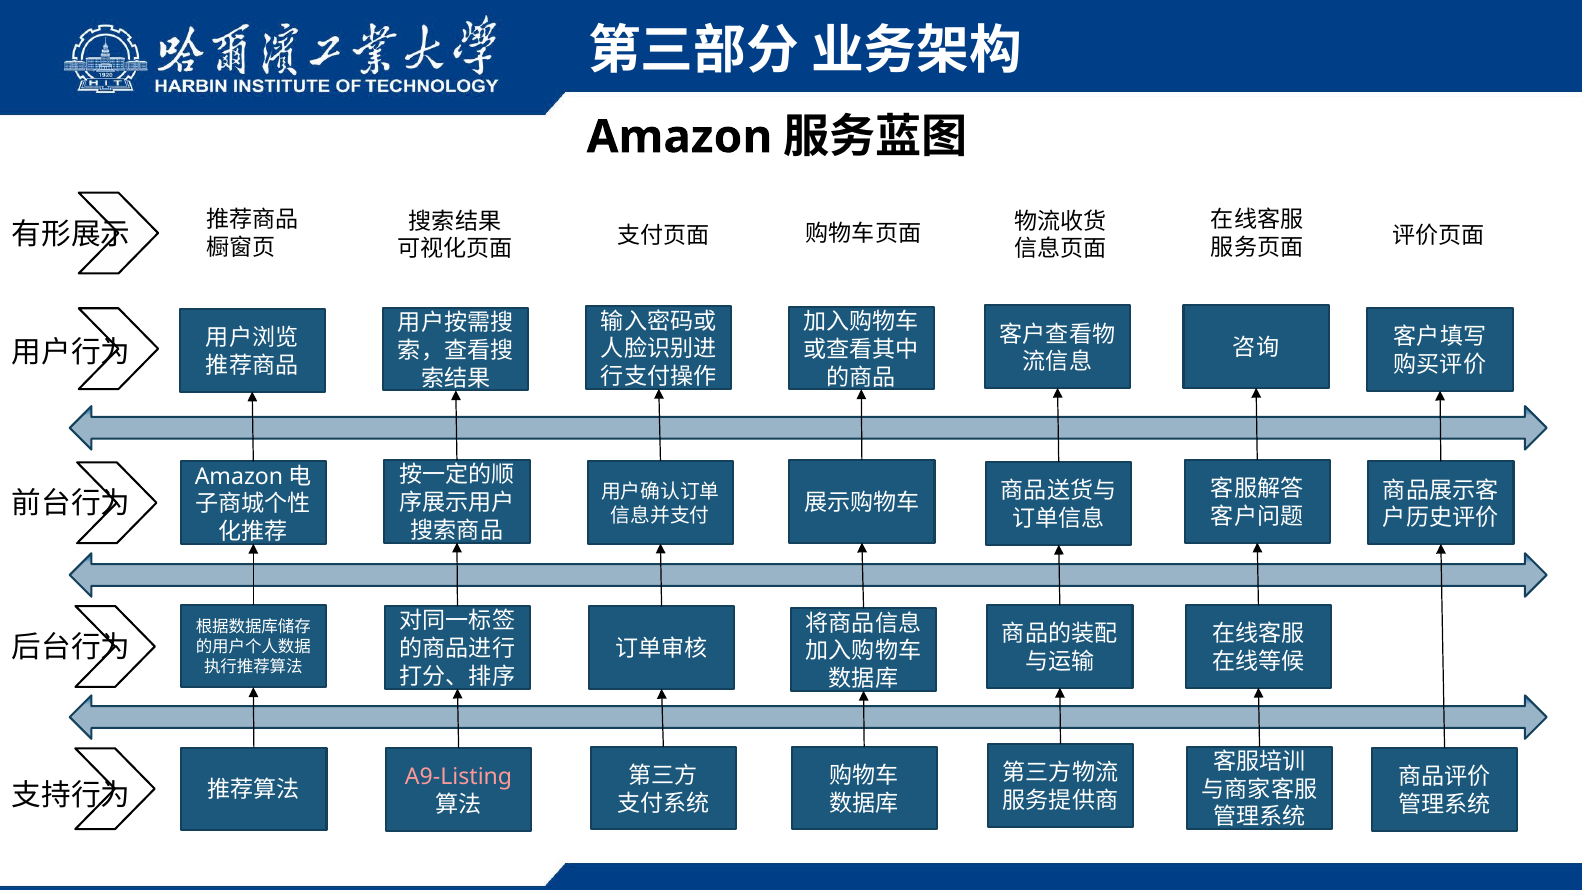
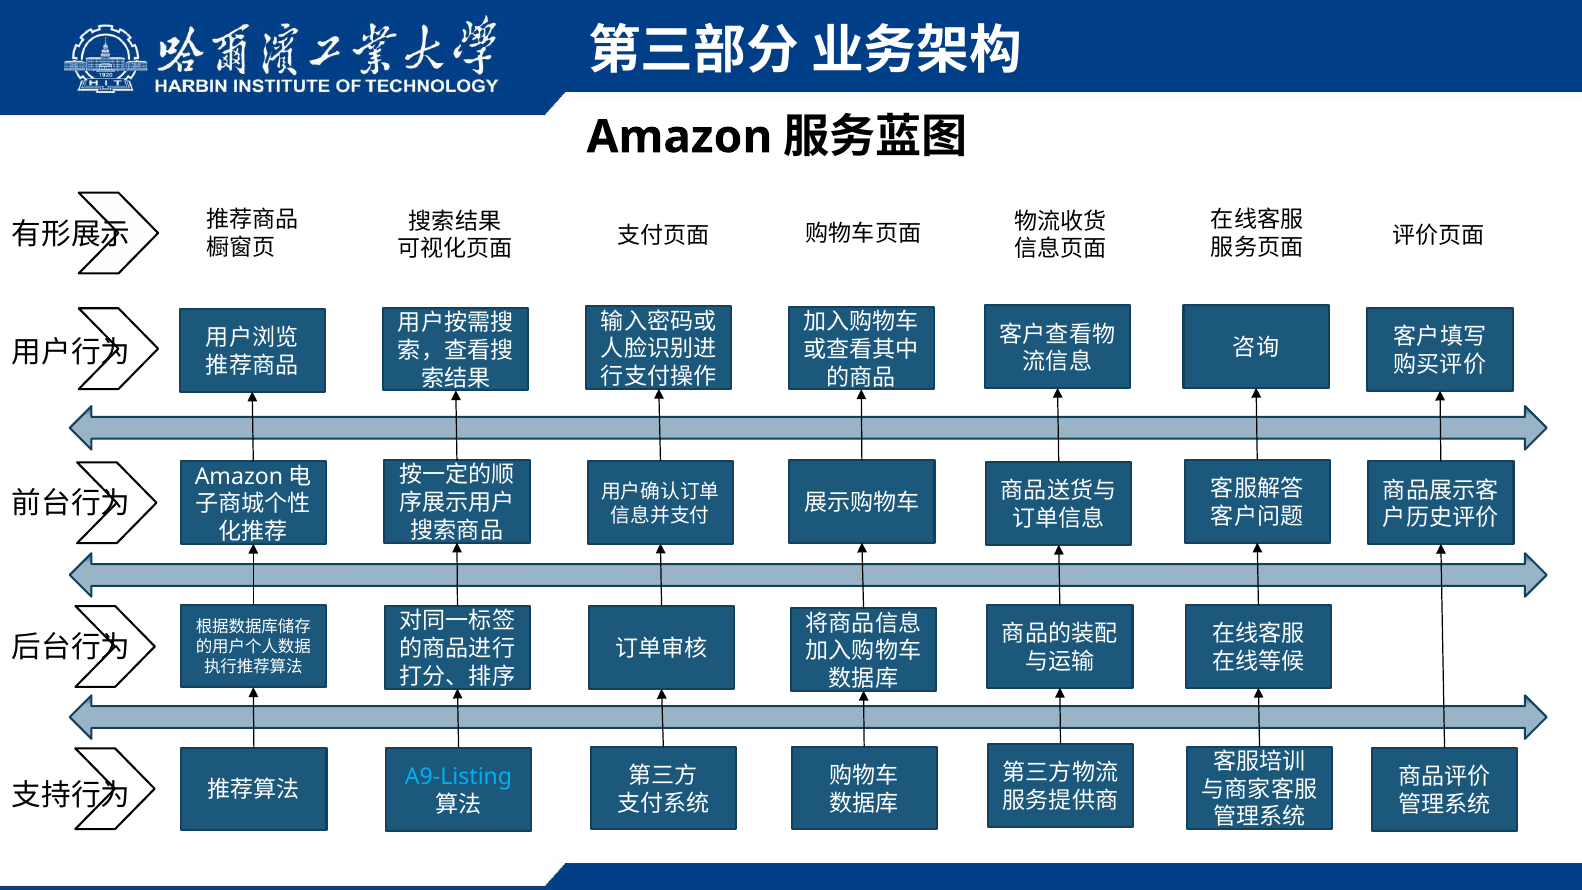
A9-Listing colour: pink -> light blue
